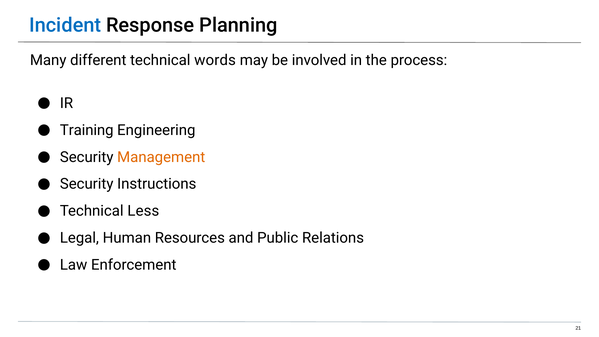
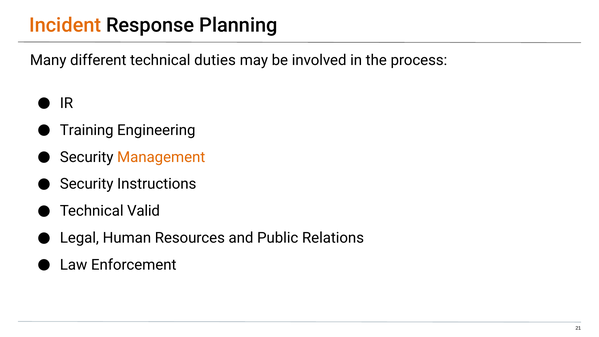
Incident colour: blue -> orange
words: words -> duties
Less: Less -> Valid
